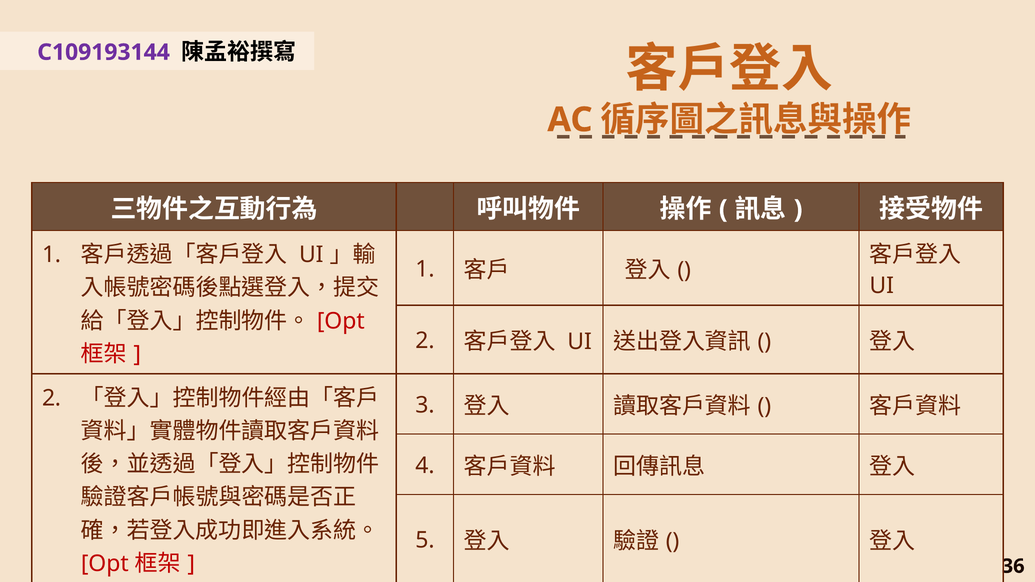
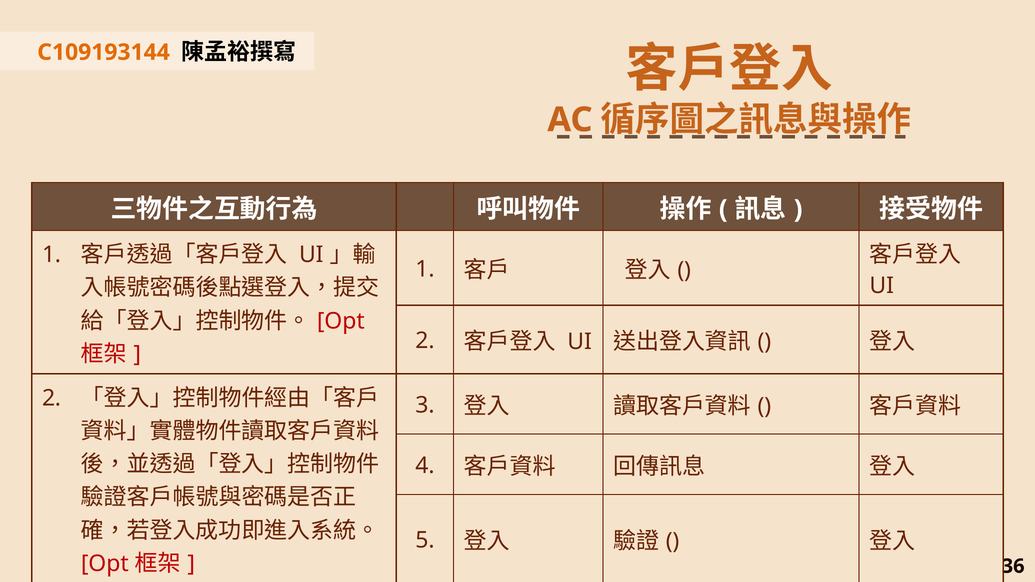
C109193144 colour: purple -> orange
